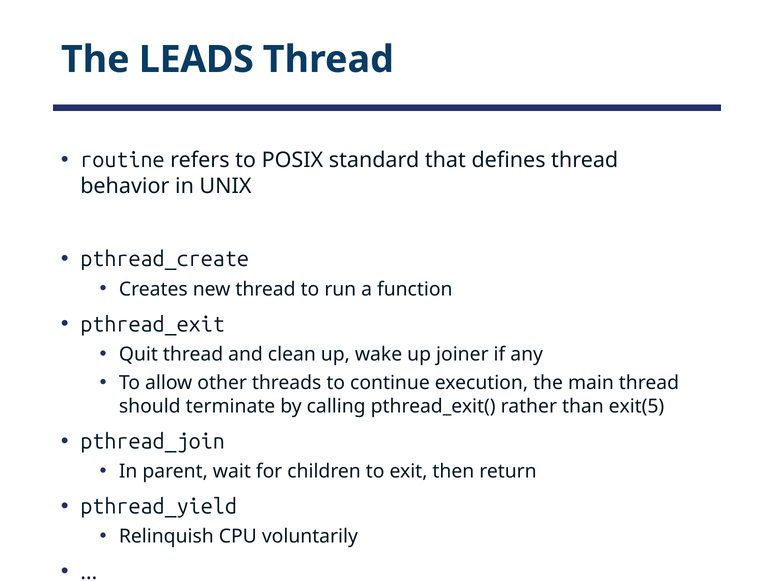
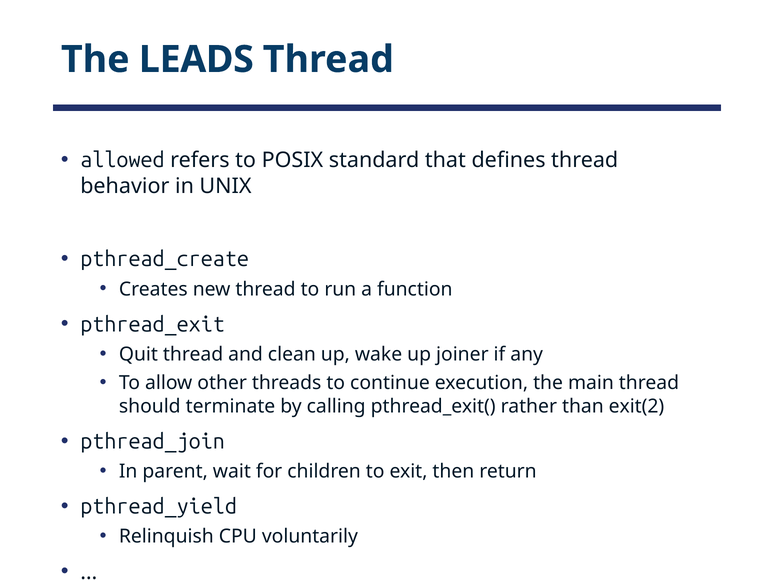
routine: routine -> allowed
exit(5: exit(5 -> exit(2
